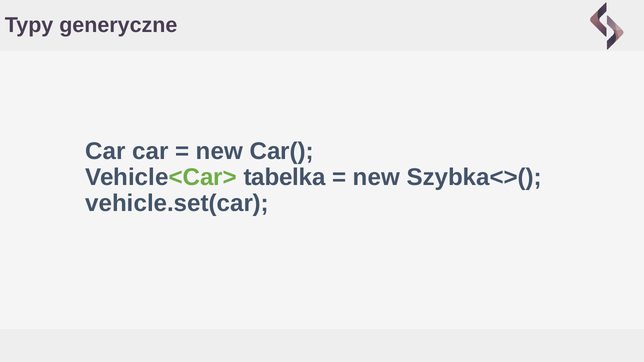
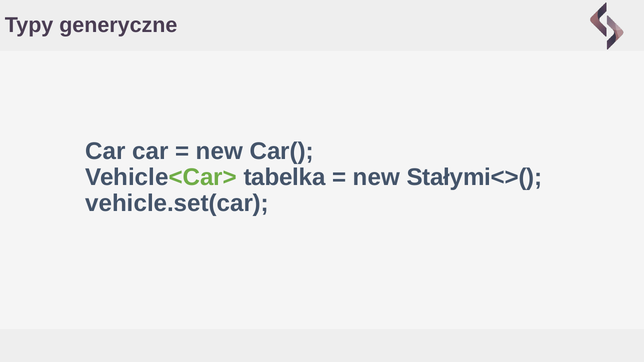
Szybka<>(: Szybka<>( -> Stałymi<>(
